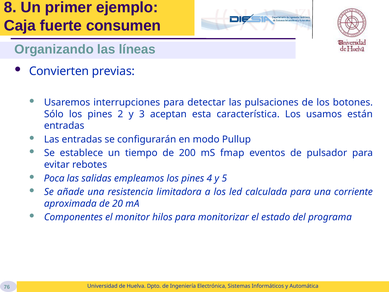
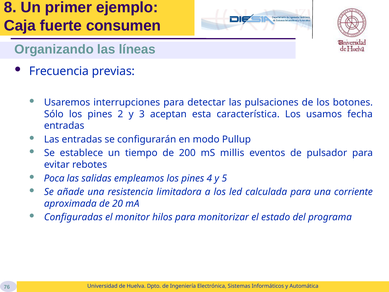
Convierten: Convierten -> Frecuencia
están: están -> fecha
fmap: fmap -> millis
Componentes: Componentes -> Configuradas
